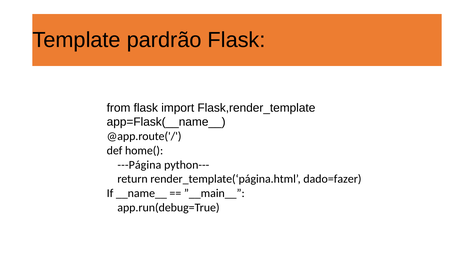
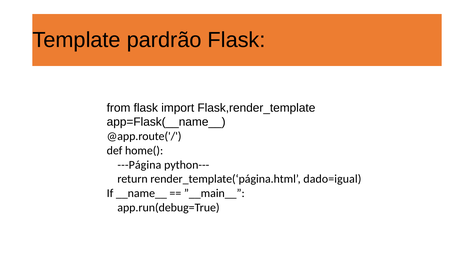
dado=fazer: dado=fazer -> dado=igual
